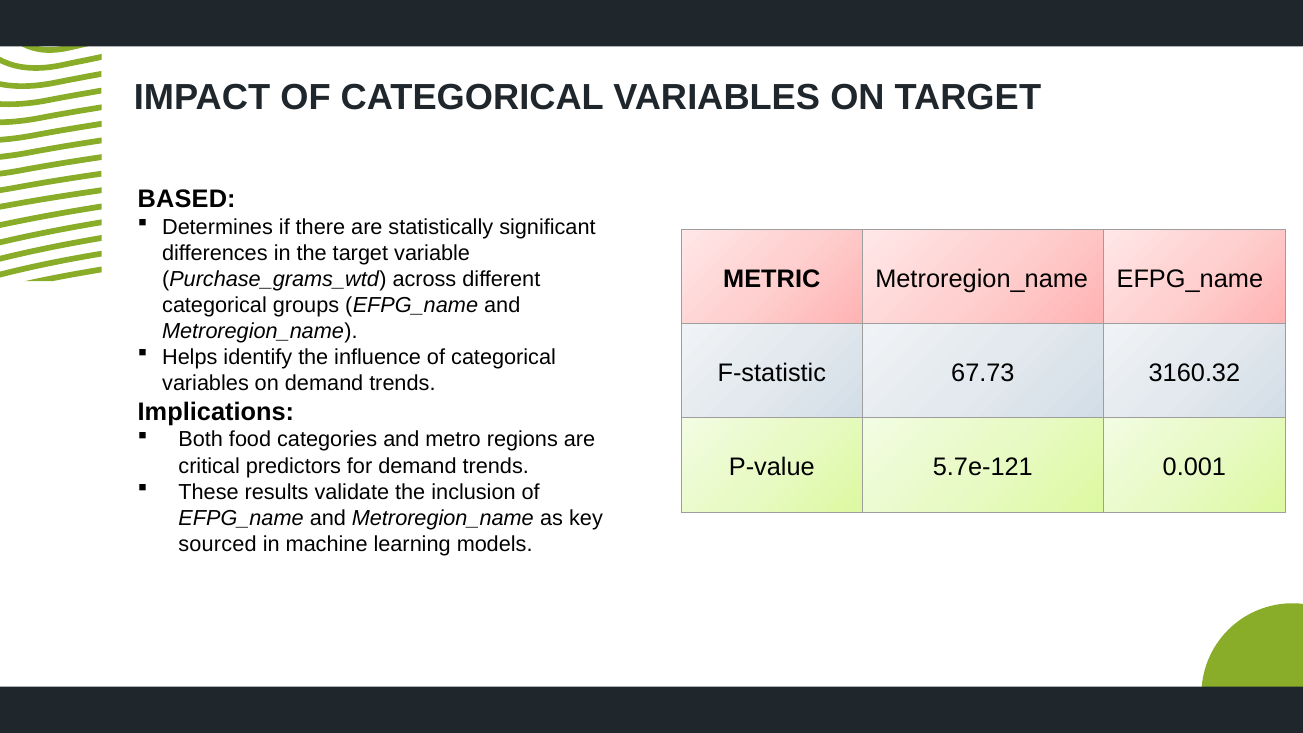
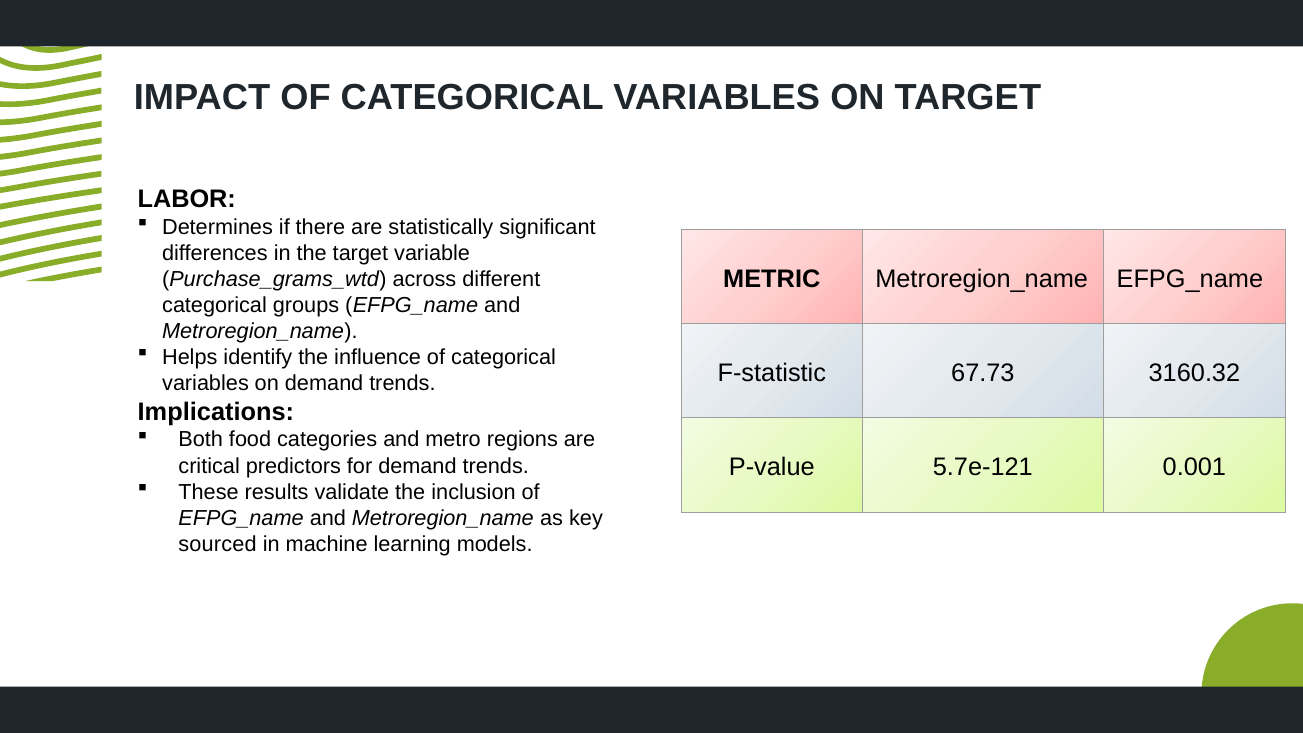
BASED: BASED -> LABOR
